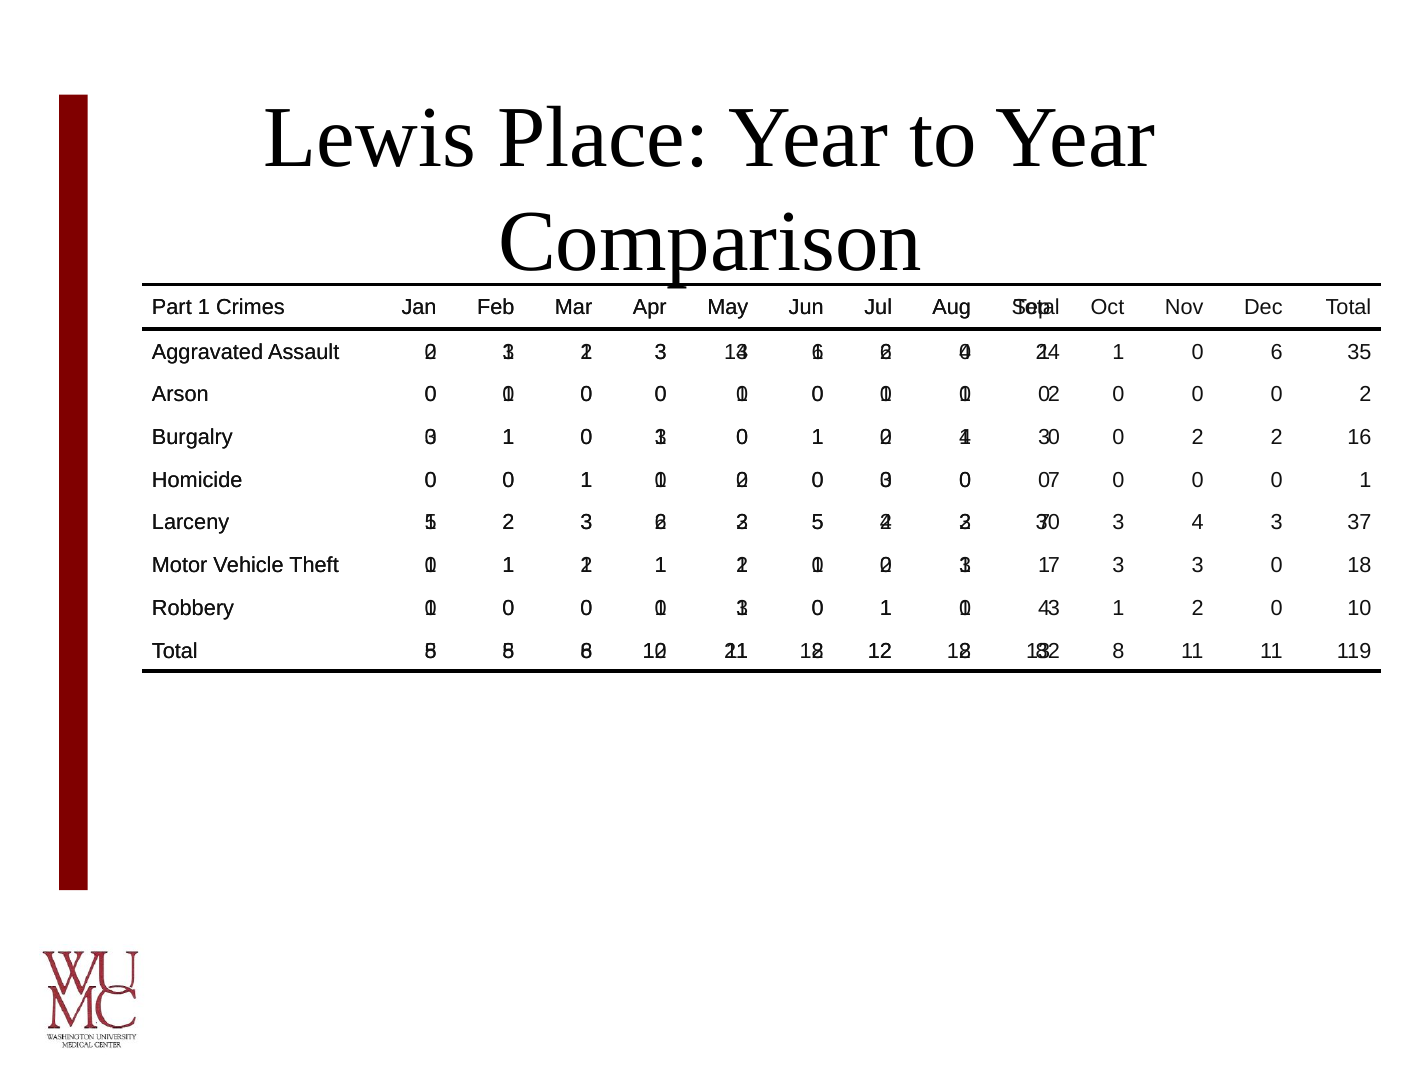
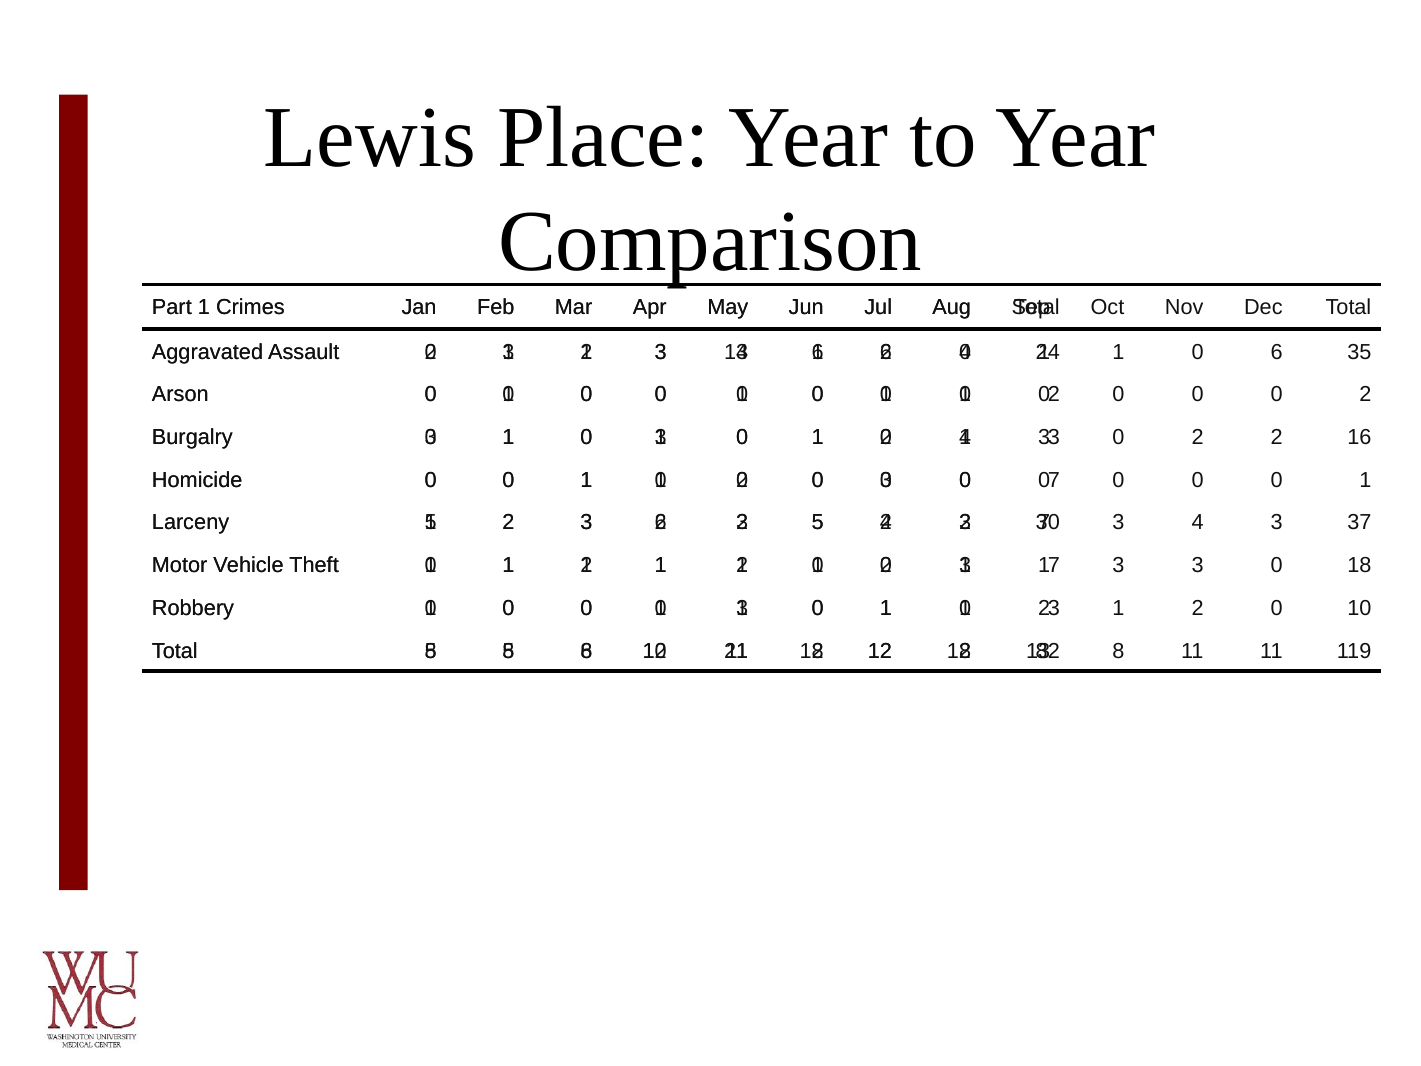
0 at (1054, 437): 0 -> 3
4 at (1044, 608): 4 -> 2
